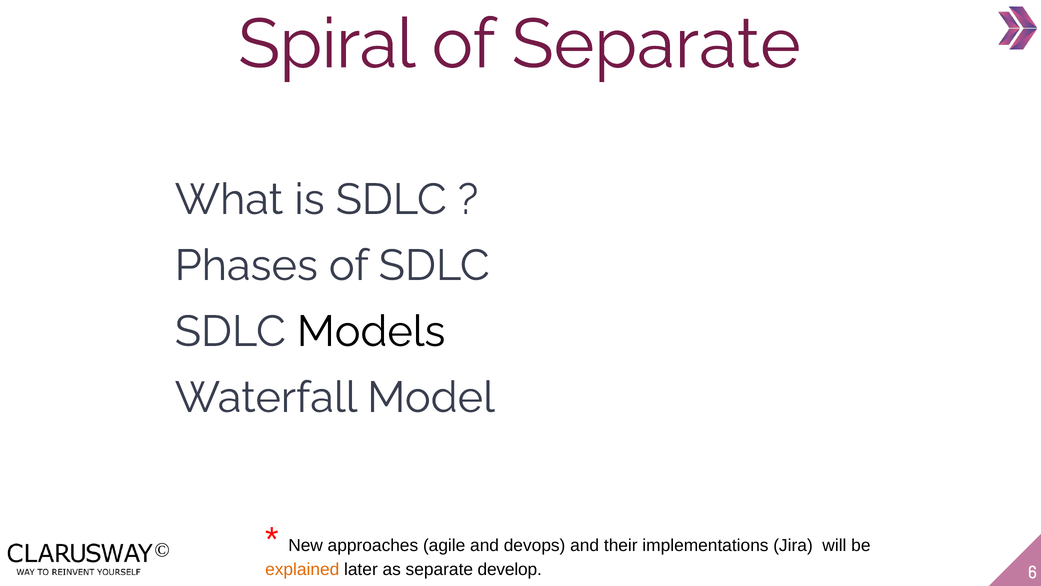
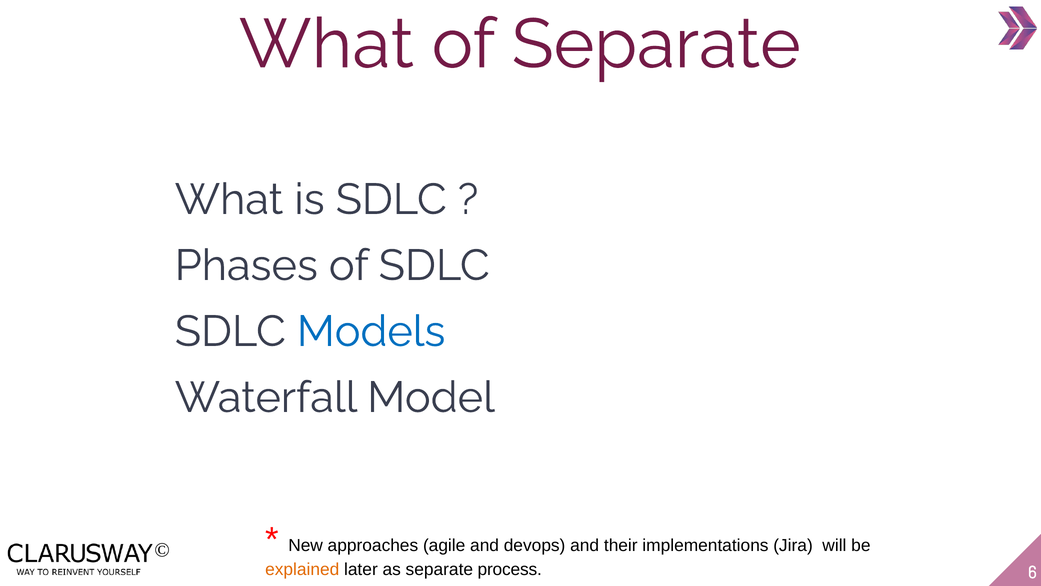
Spiral: Spiral -> What
Models colour: black -> blue
develop: develop -> process
